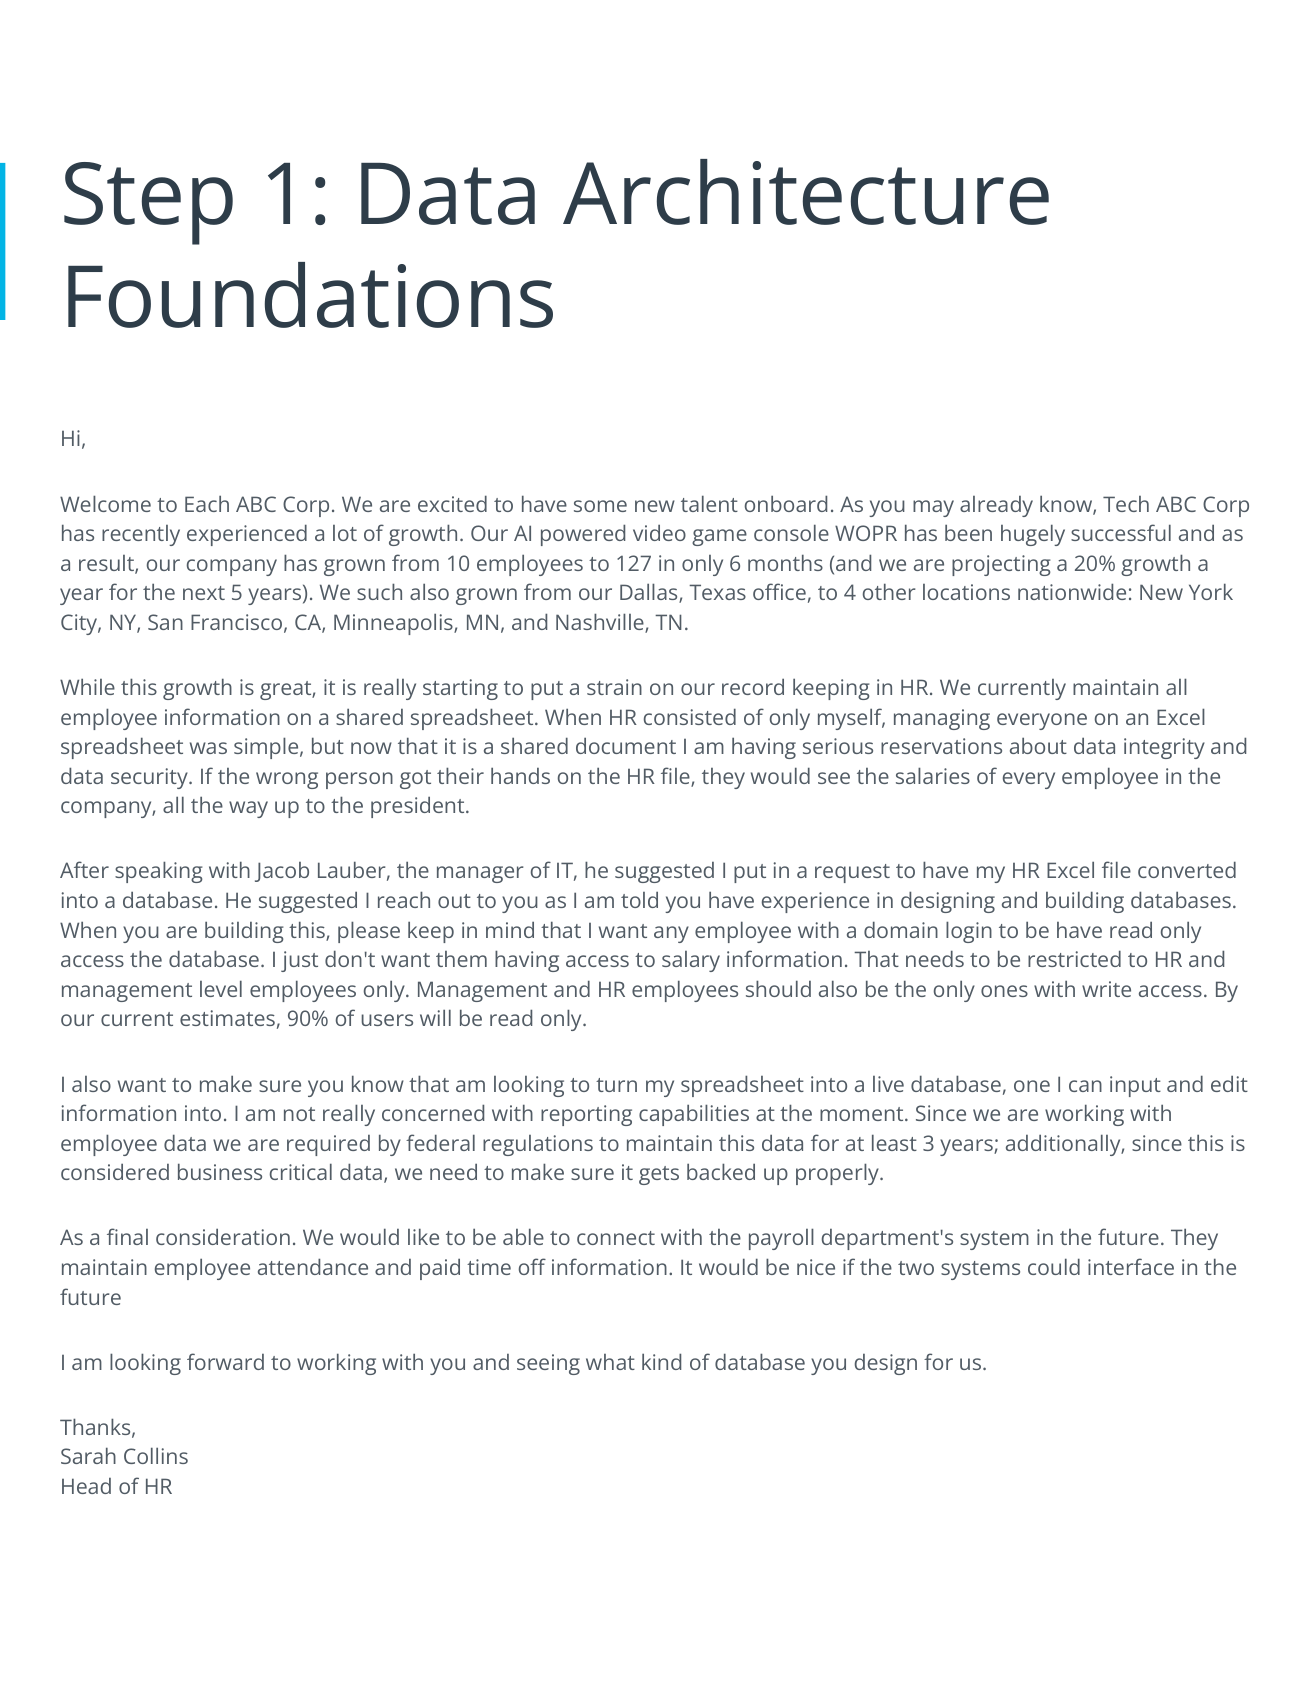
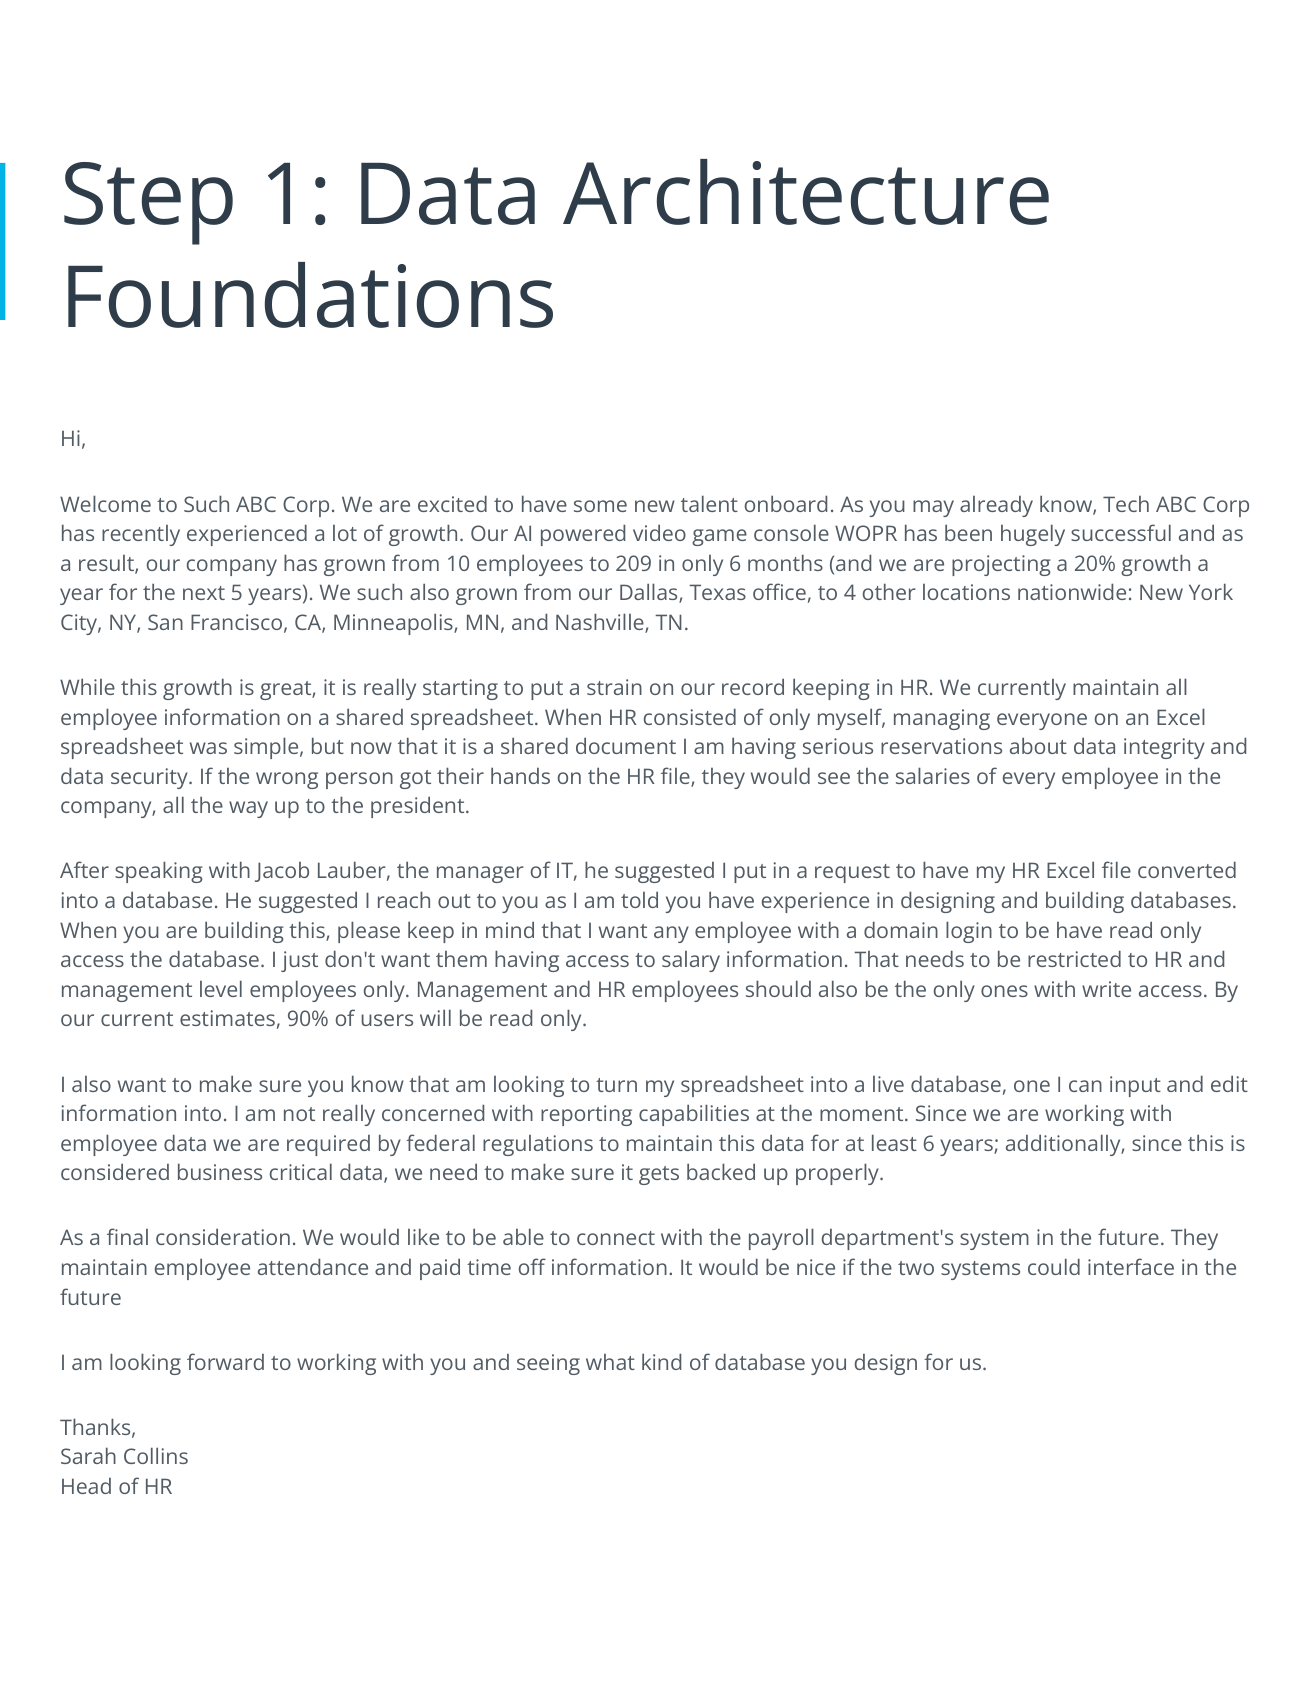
to Each: Each -> Such
127: 127 -> 209
least 3: 3 -> 6
